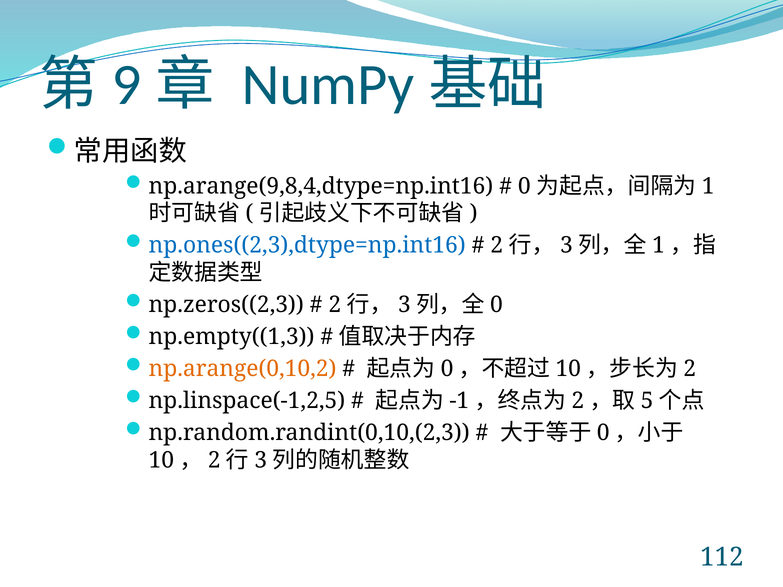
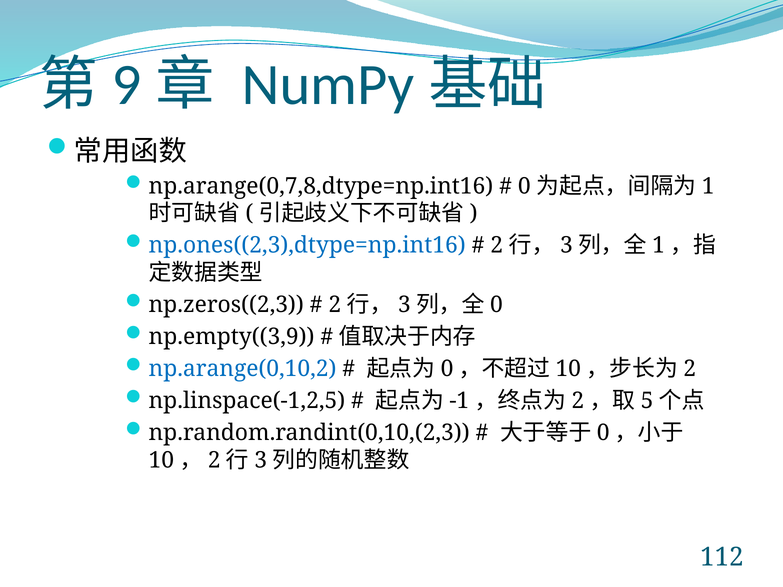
np.arange(9,8,4,dtype=np.int16: np.arange(9,8,4,dtype=np.int16 -> np.arange(0,7,8,dtype=np.int16
np.empty((1,3: np.empty((1,3 -> np.empty((3,9
np.arange(0,10,2 colour: orange -> blue
